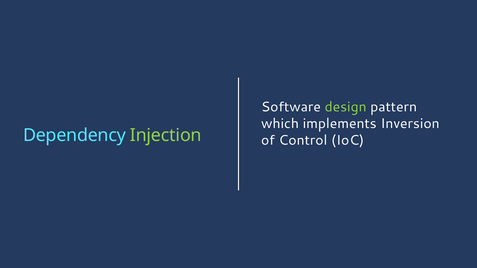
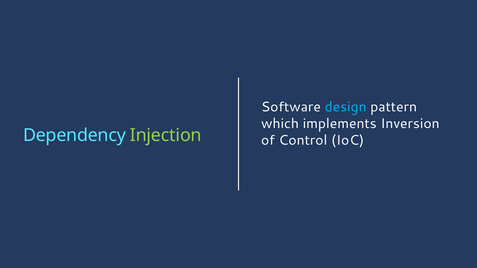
design colour: light green -> light blue
